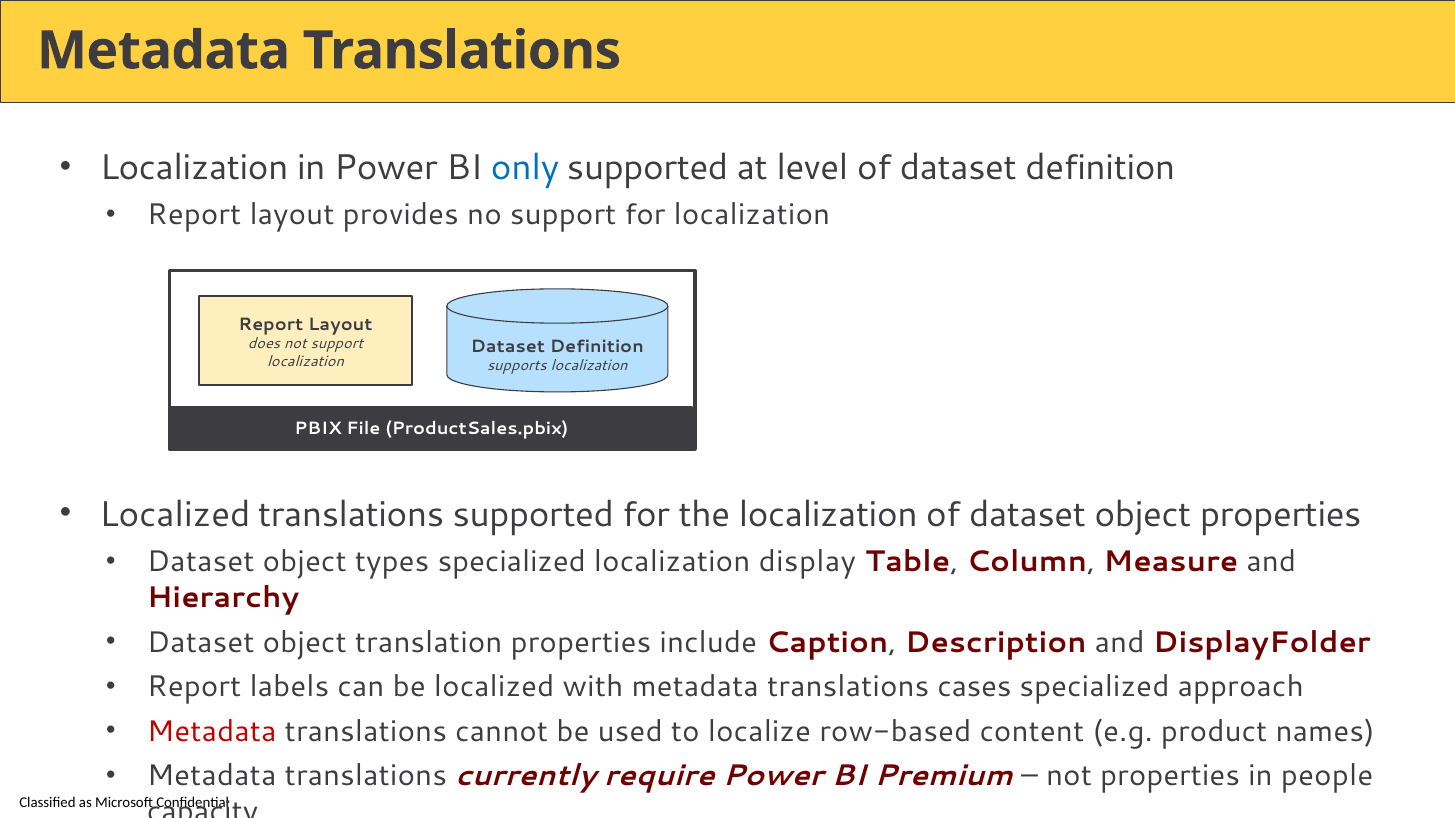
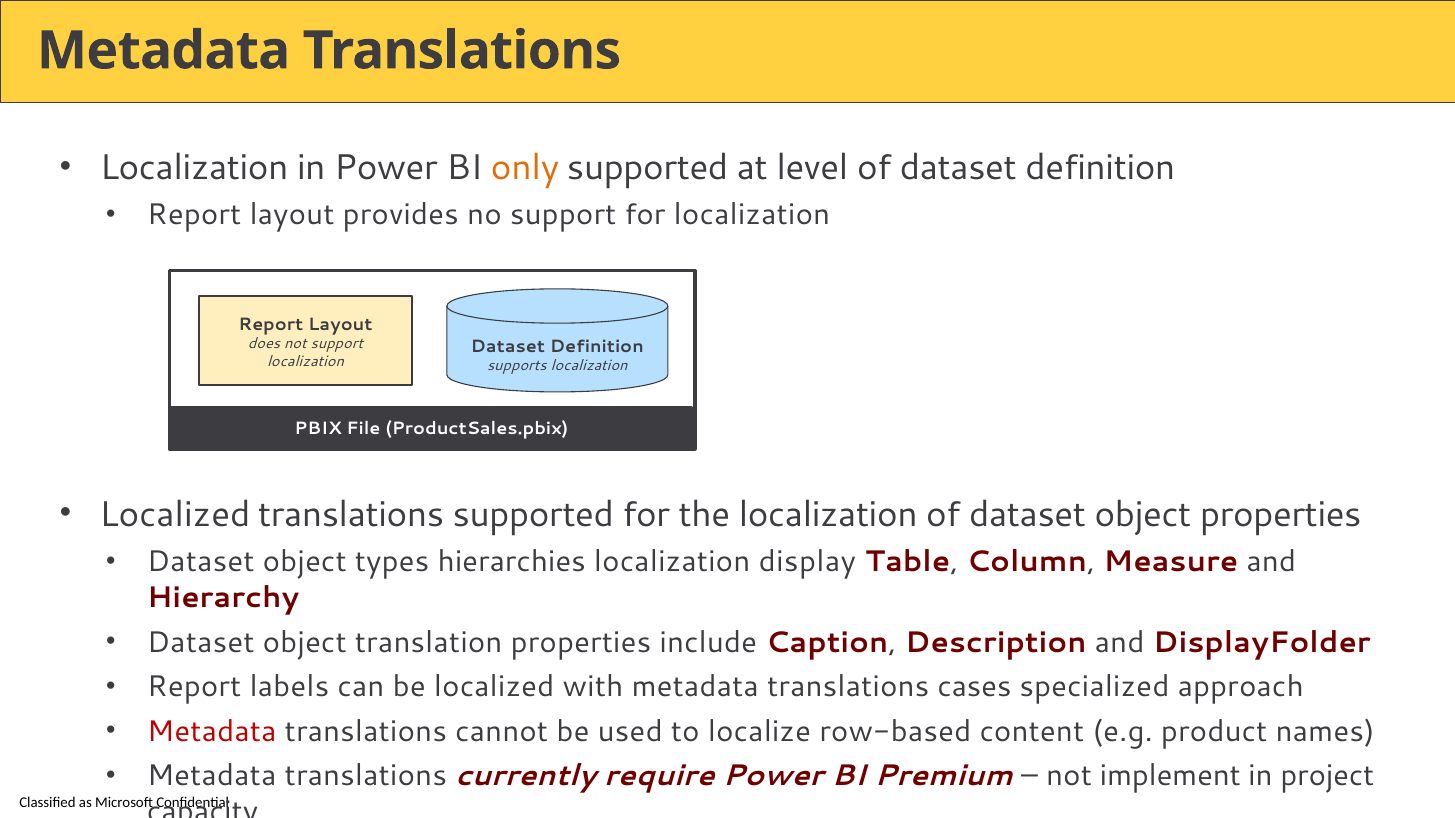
only colour: blue -> orange
types specialized: specialized -> hierarchies
not properties: properties -> implement
people: people -> project
